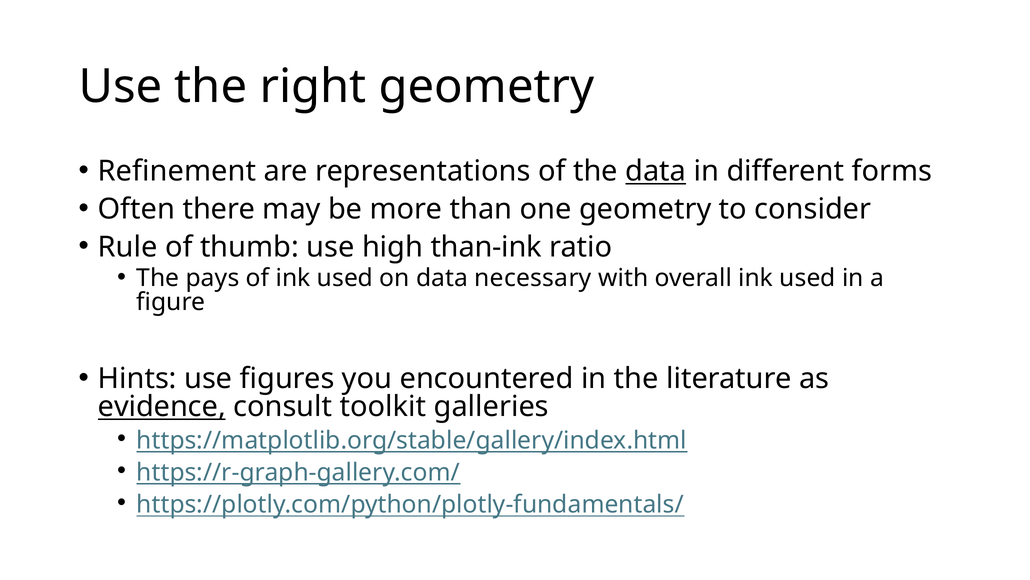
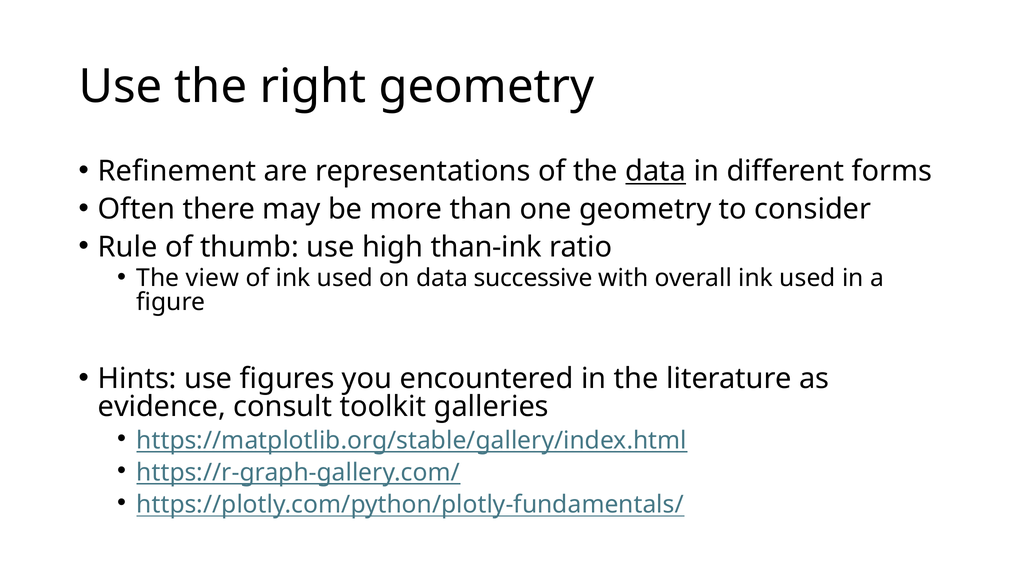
pays: pays -> view
necessary: necessary -> successive
evidence underline: present -> none
